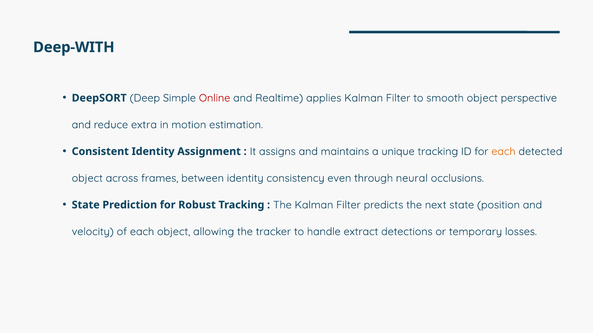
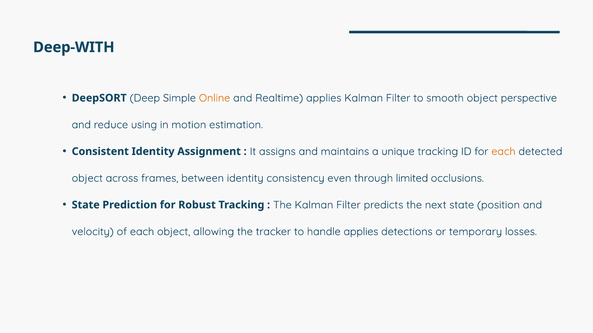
Online colour: red -> orange
extra: extra -> using
neural: neural -> limited
handle extract: extract -> applies
